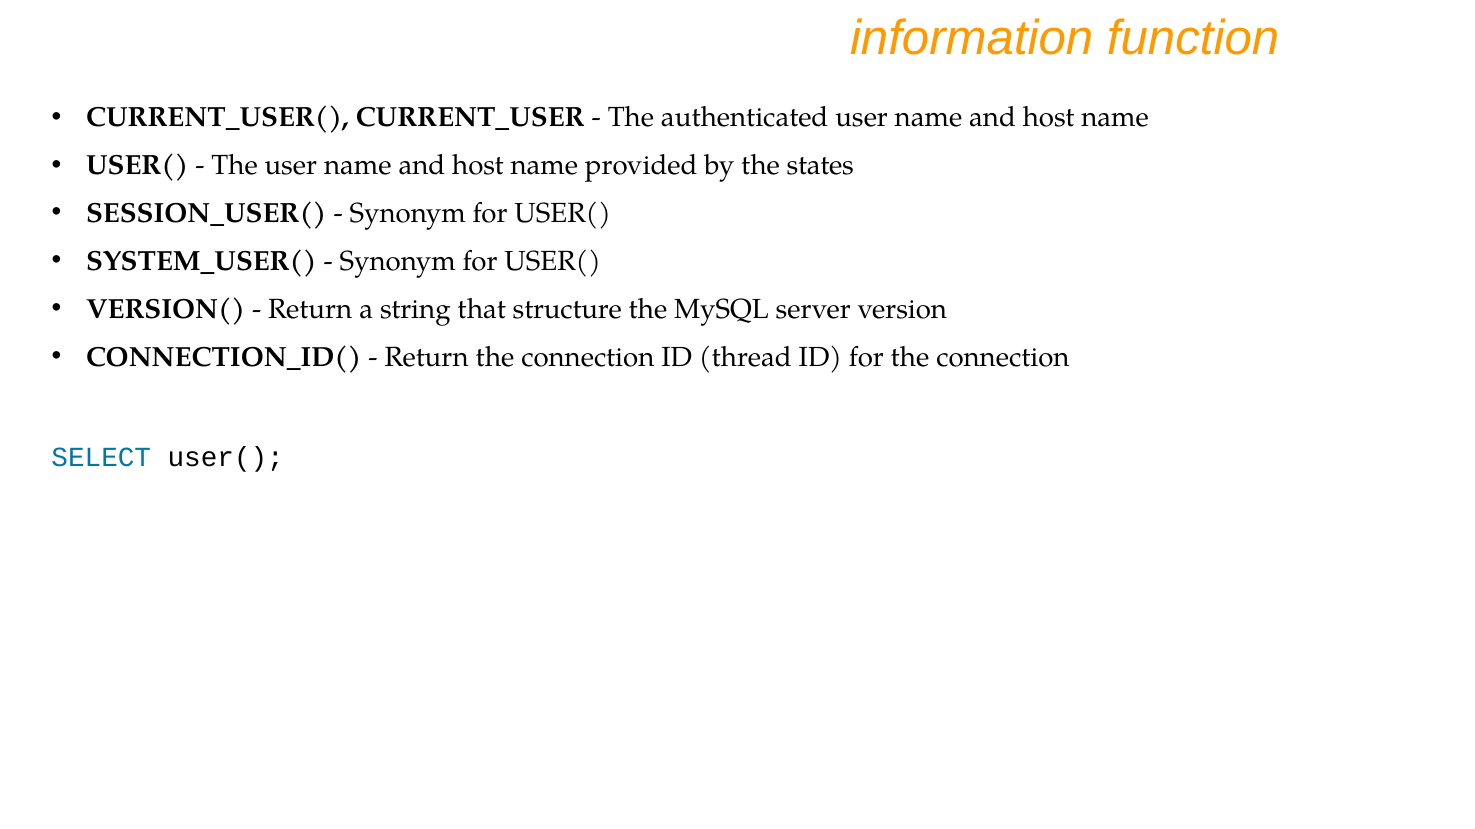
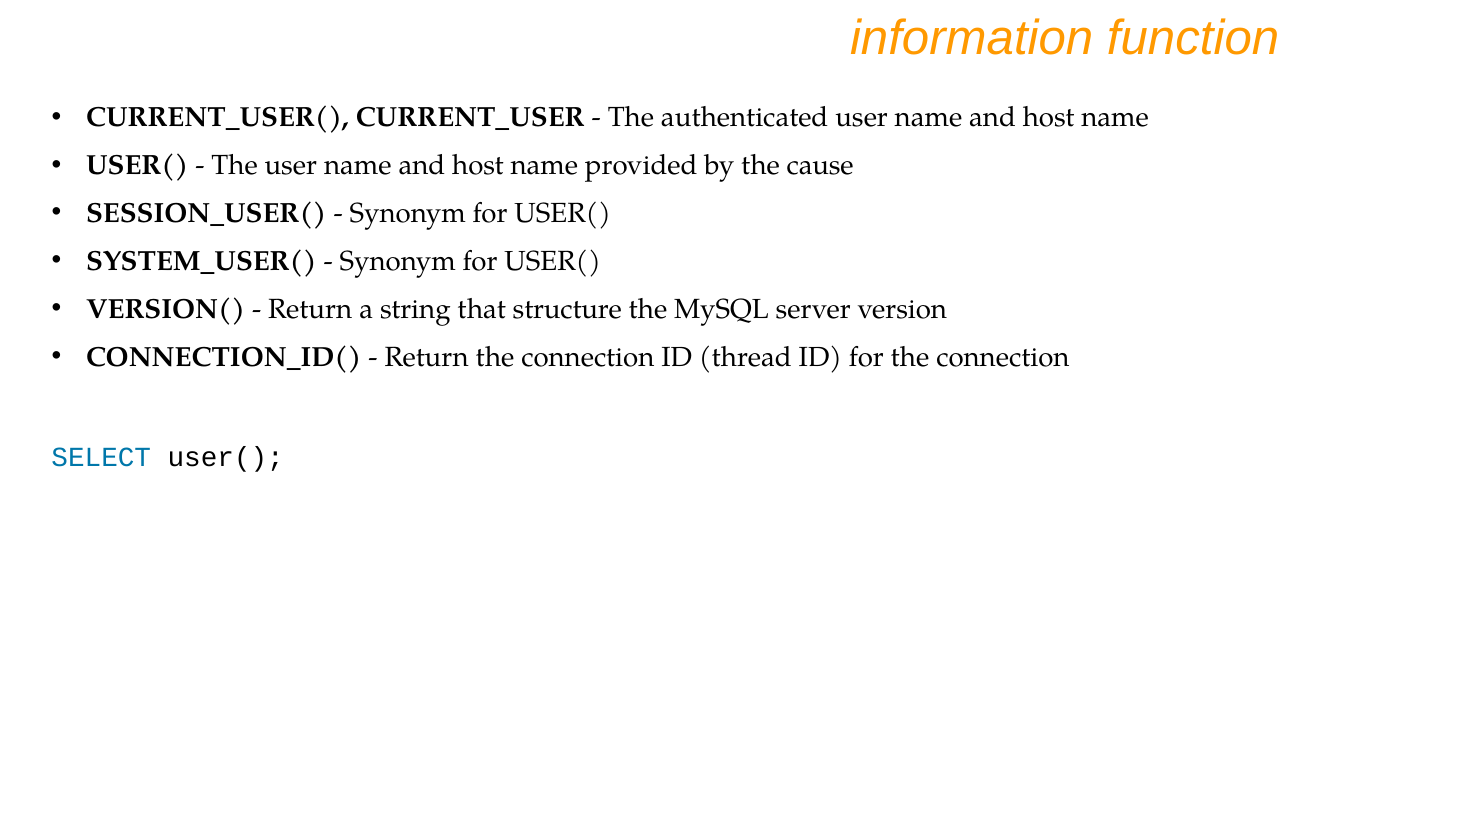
states: states -> cause
